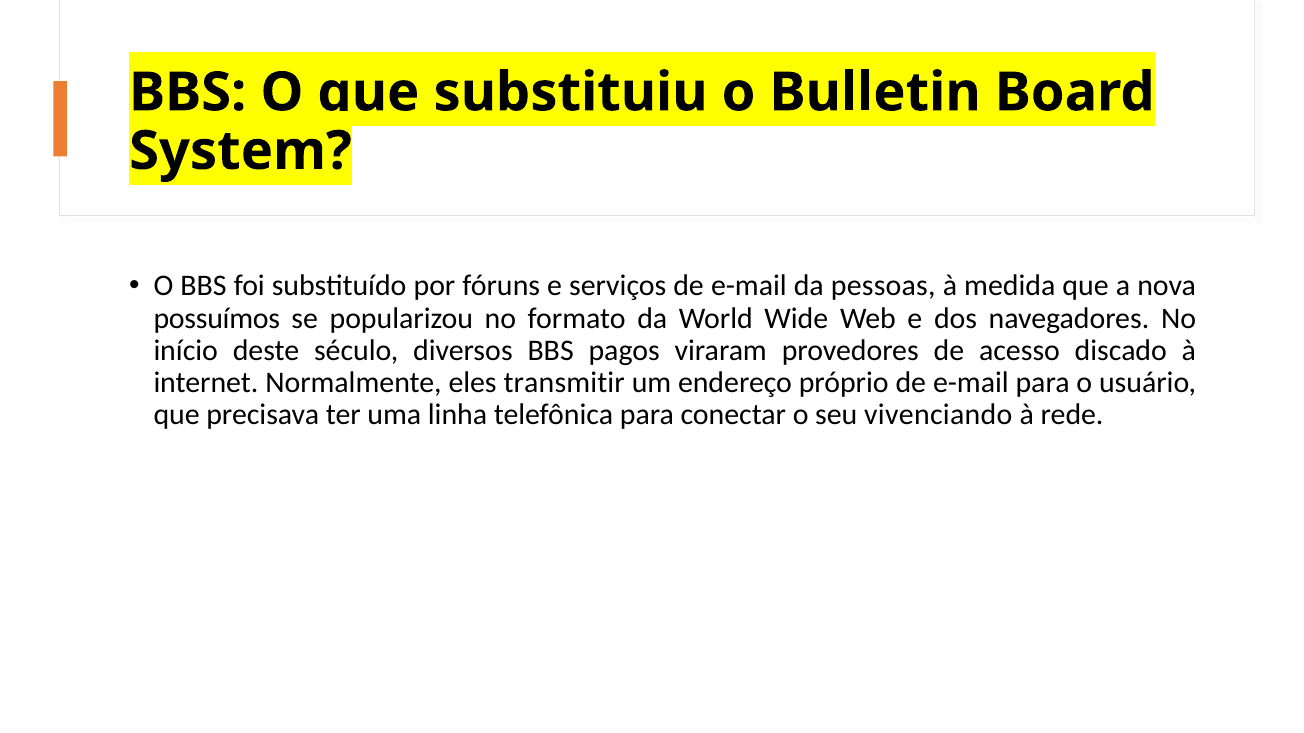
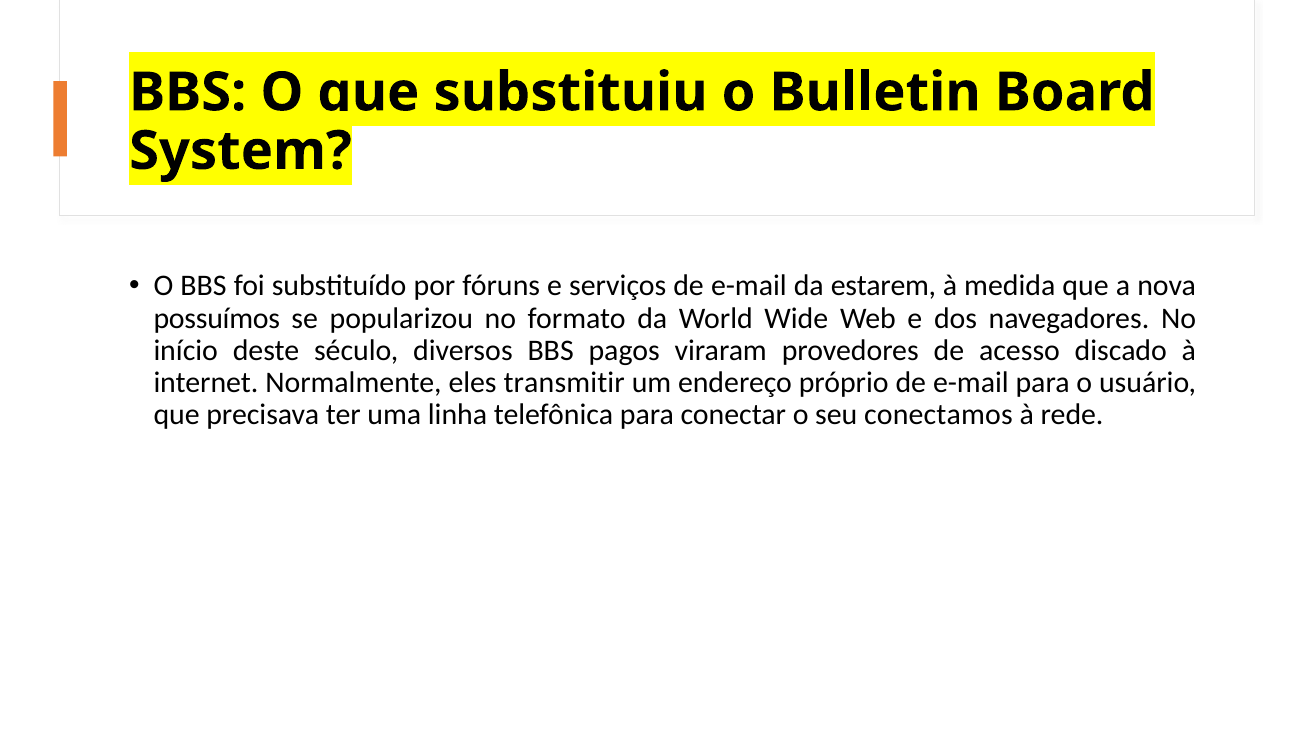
pessoas: pessoas -> estarem
vivenciando: vivenciando -> conectamos
